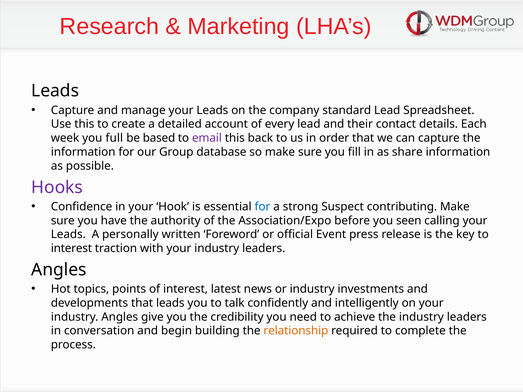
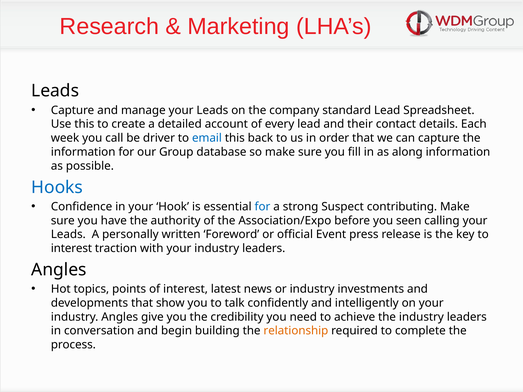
full: full -> call
based: based -> driver
email colour: purple -> blue
share: share -> along
Hooks colour: purple -> blue
that leads: leads -> show
